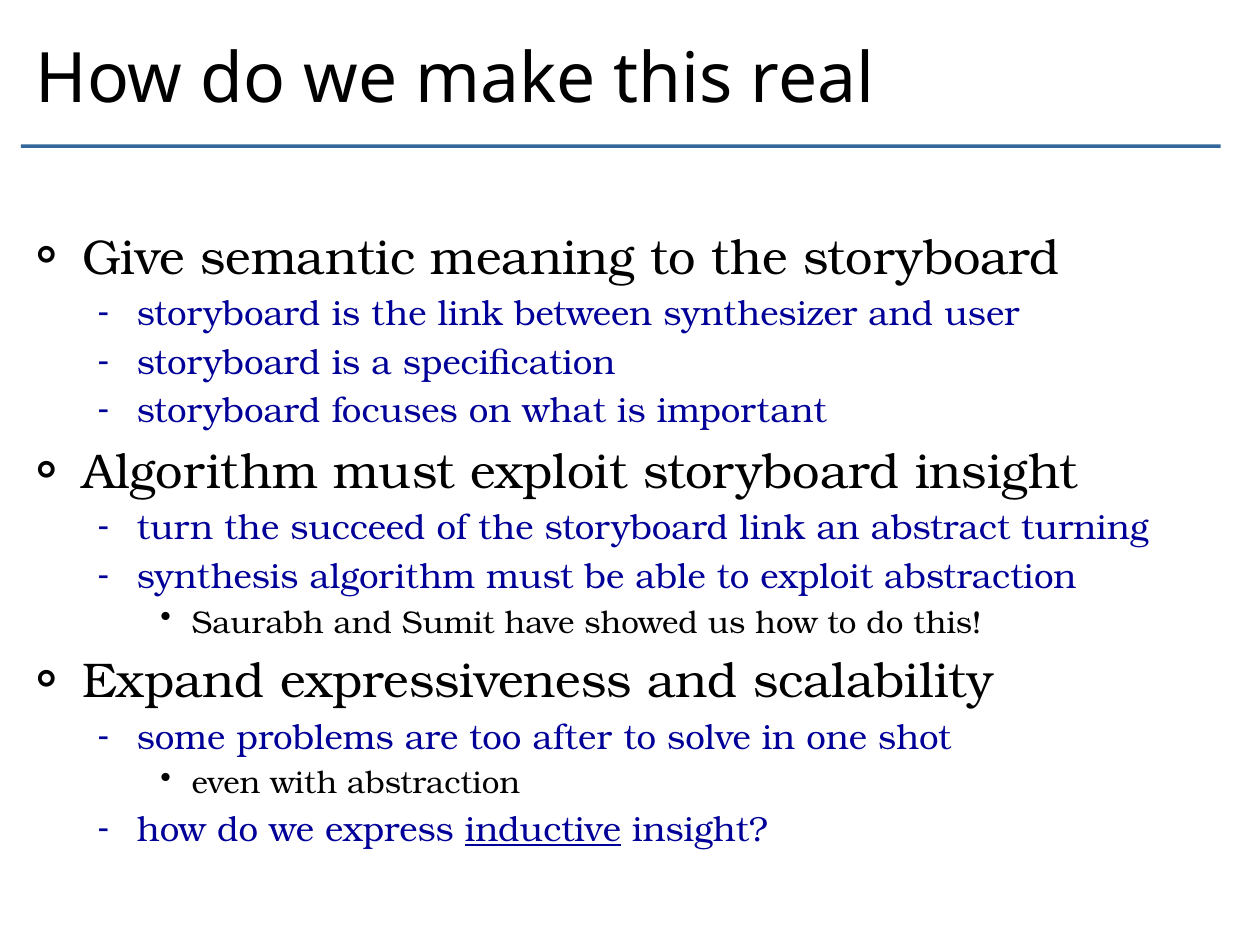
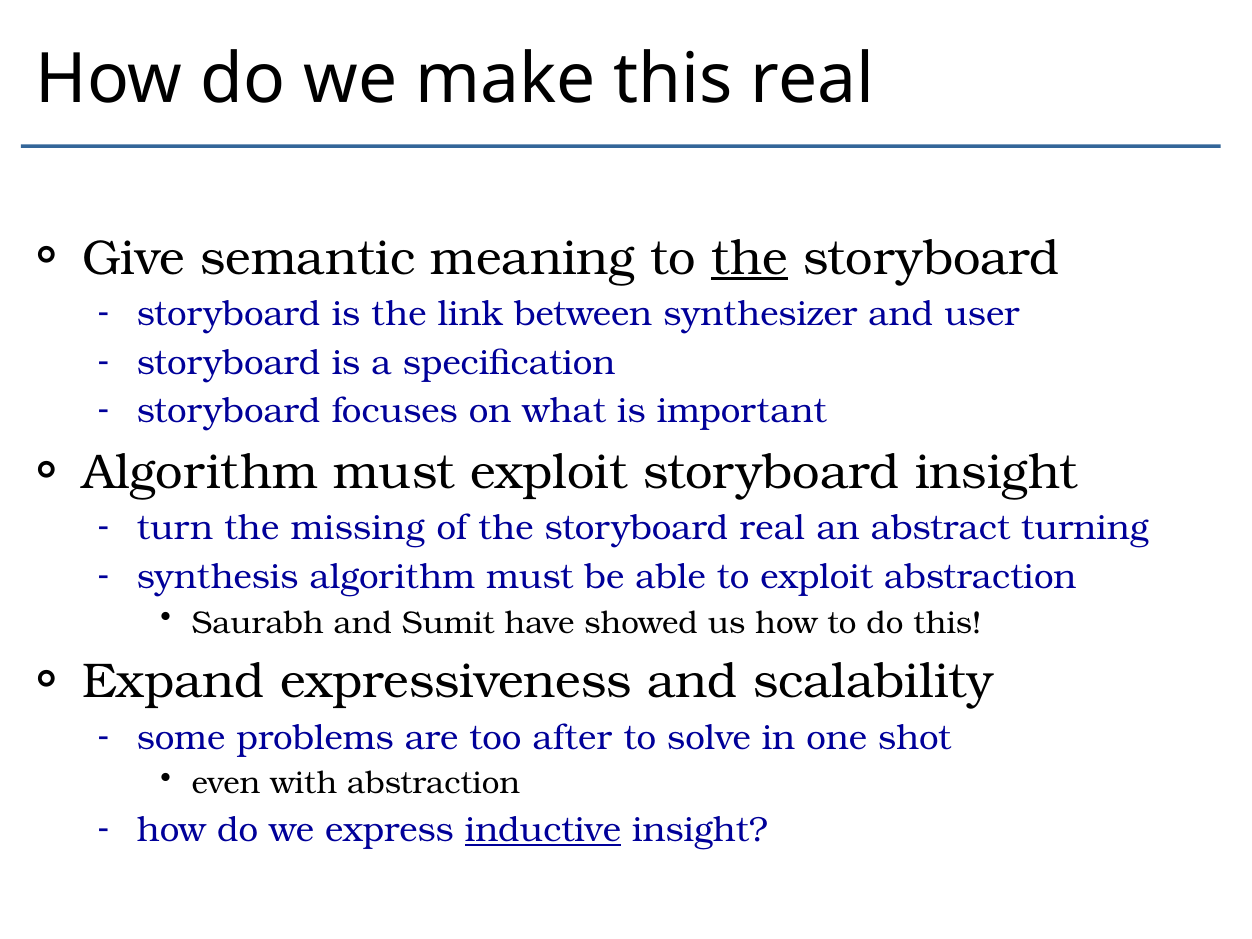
the at (750, 258) underline: none -> present
succeed: succeed -> missing
storyboard link: link -> real
